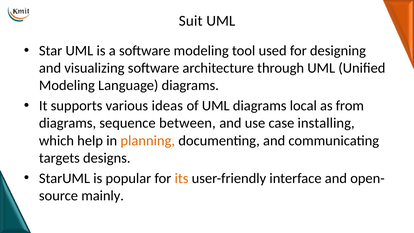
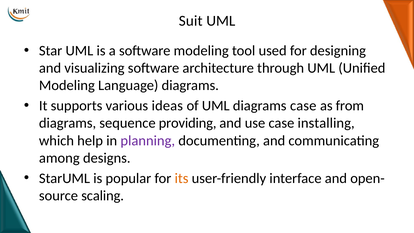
diagrams local: local -> case
between: between -> providing
planning colour: orange -> purple
targets: targets -> among
mainly: mainly -> scaling
